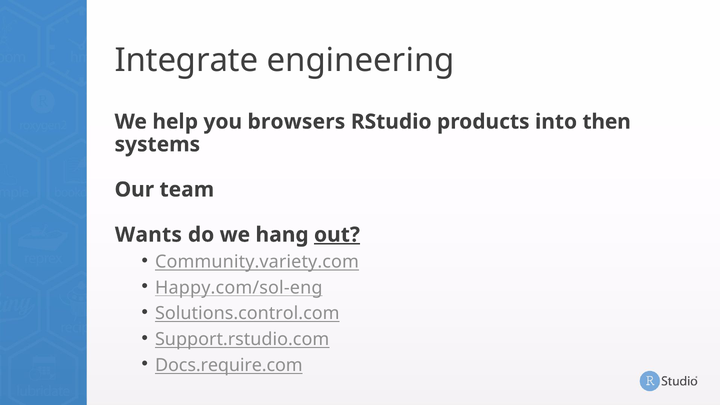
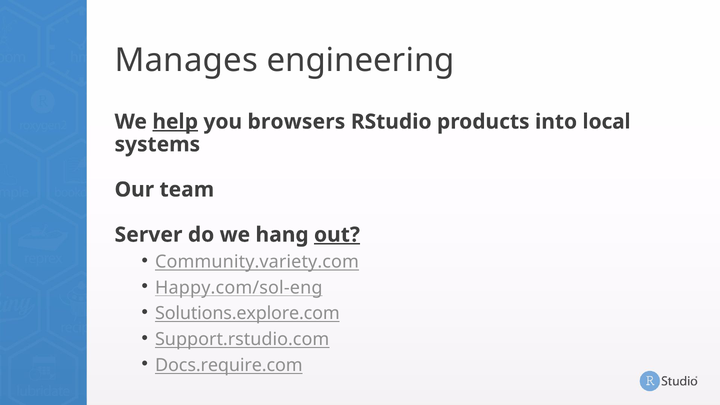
Integrate: Integrate -> Manages
help underline: none -> present
then: then -> local
Wants: Wants -> Server
Solutions.control.com: Solutions.control.com -> Solutions.explore.com
